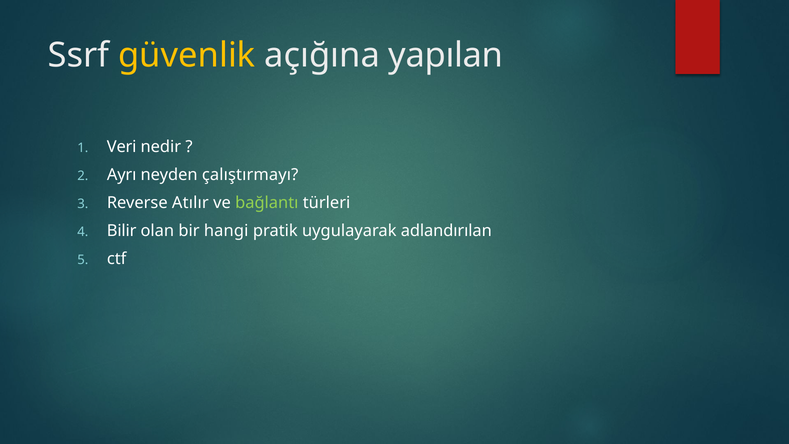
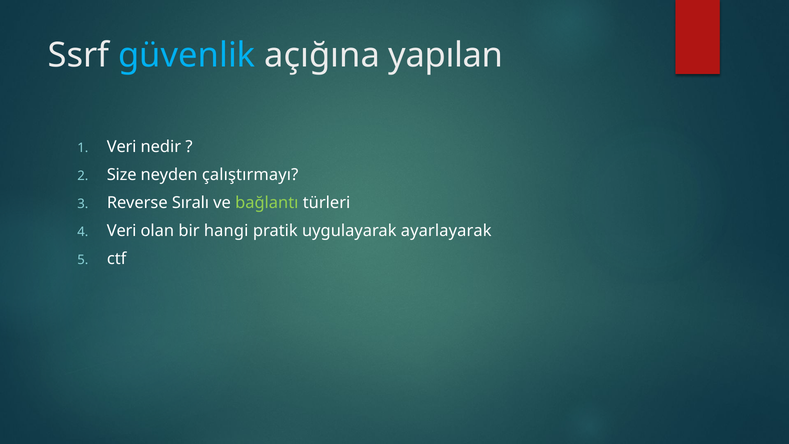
güvenlik colour: yellow -> light blue
Ayrı: Ayrı -> Size
Atılır: Atılır -> Sıralı
Bilir at (122, 231): Bilir -> Veri
adlandırılan: adlandırılan -> ayarlayarak
